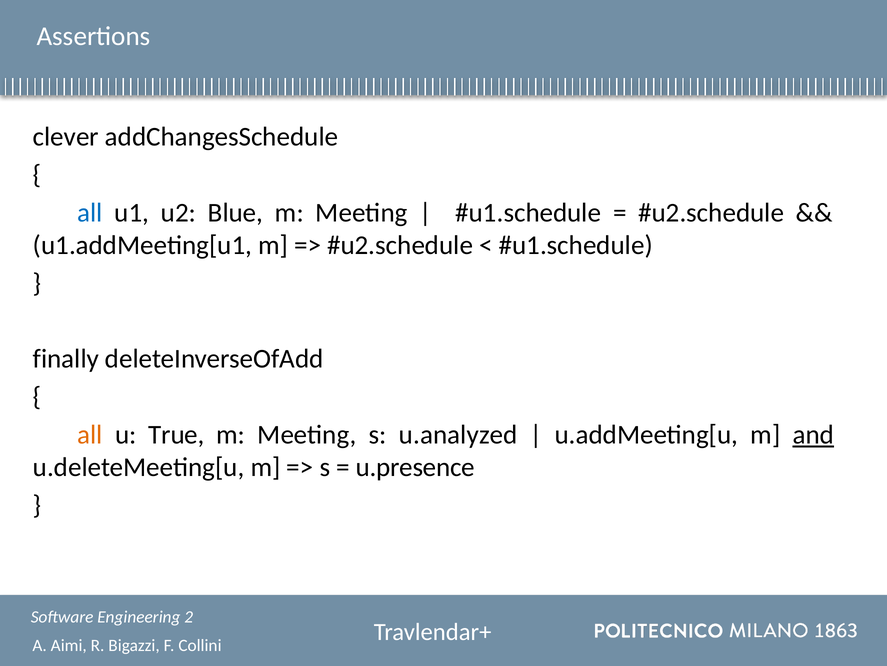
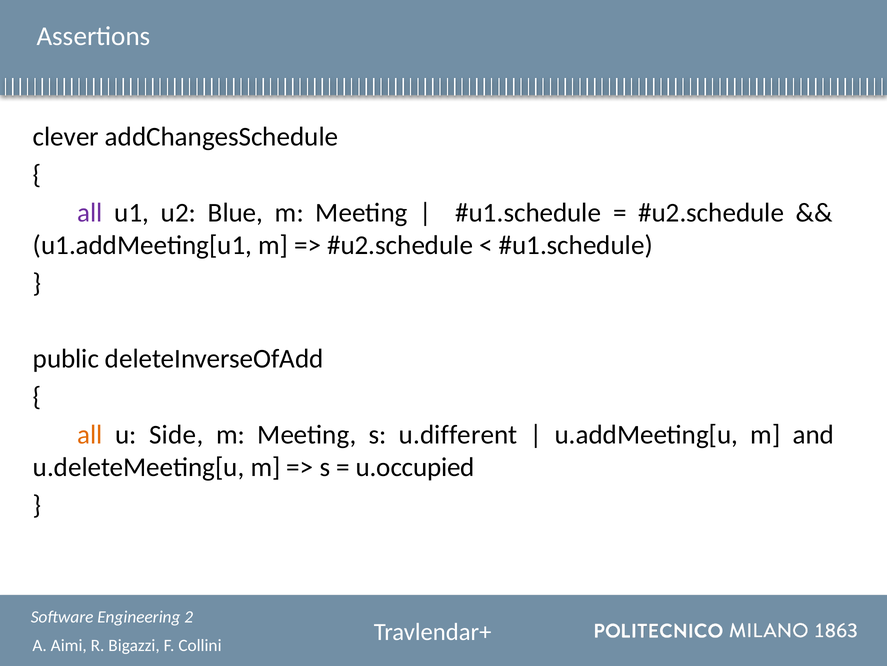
all at (90, 212) colour: blue -> purple
finally: finally -> public
True: True -> Side
u.analyzed: u.analyzed -> u.different
and underline: present -> none
u.presence: u.presence -> u.occupied
